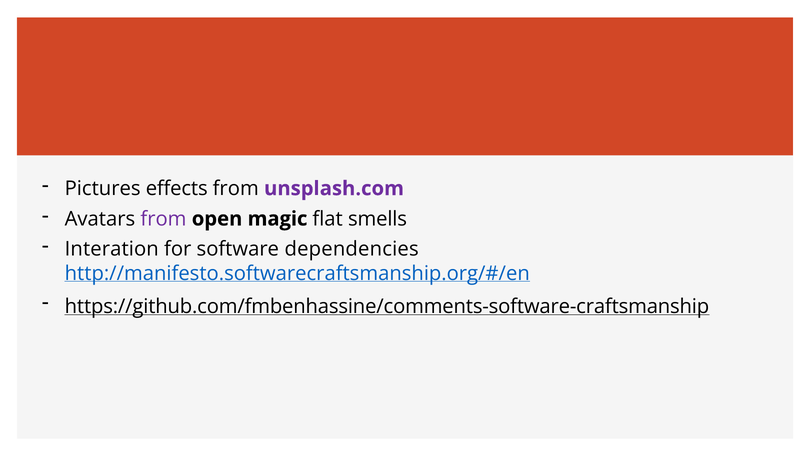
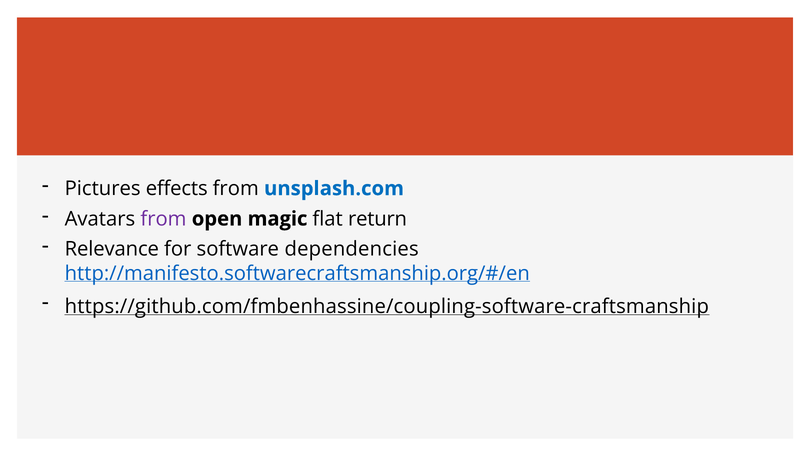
unsplash.com colour: purple -> blue
smells: smells -> return
Interation: Interation -> Relevance
https://github.com/fmbenhassine/comments-software-craftsmanship: https://github.com/fmbenhassine/comments-software-craftsmanship -> https://github.com/fmbenhassine/coupling-software-craftsmanship
